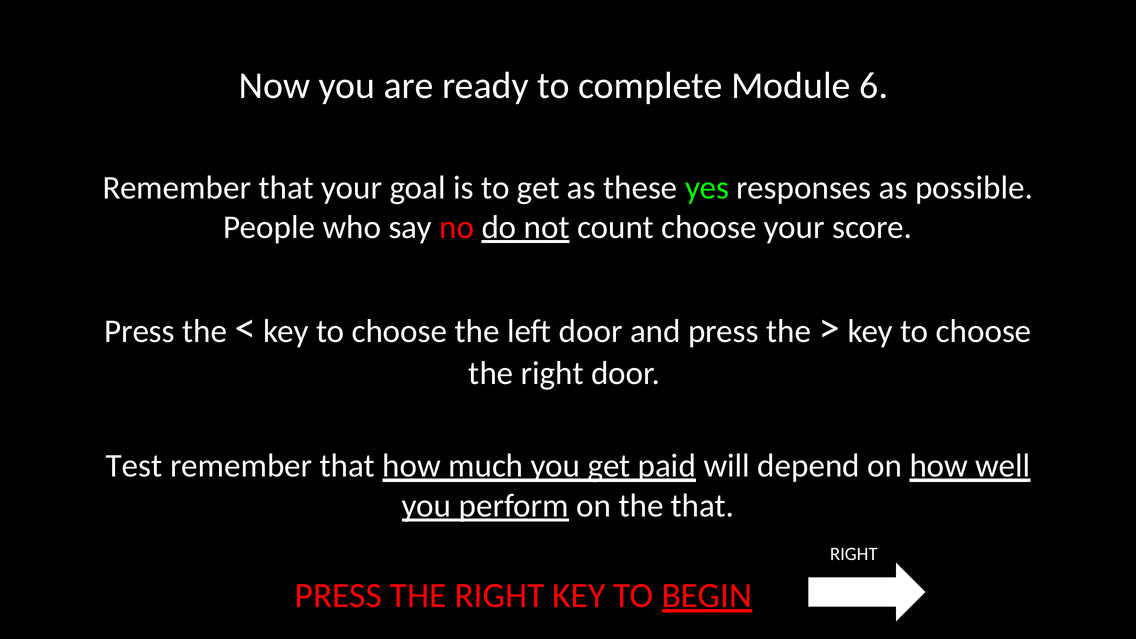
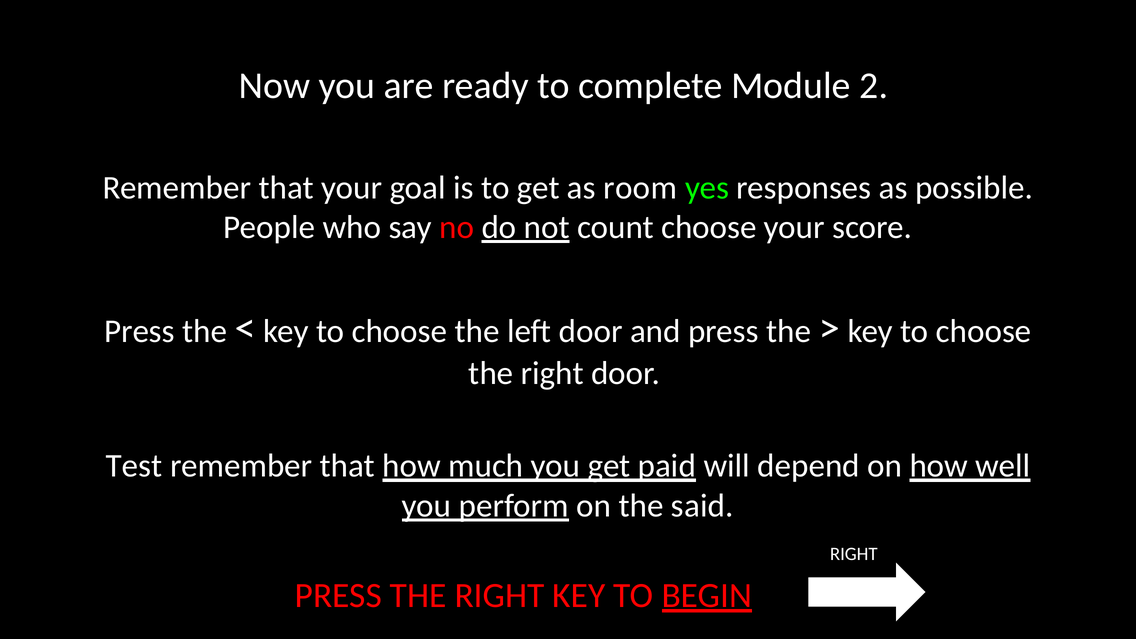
6: 6 -> 2
these: these -> room
the that: that -> said
